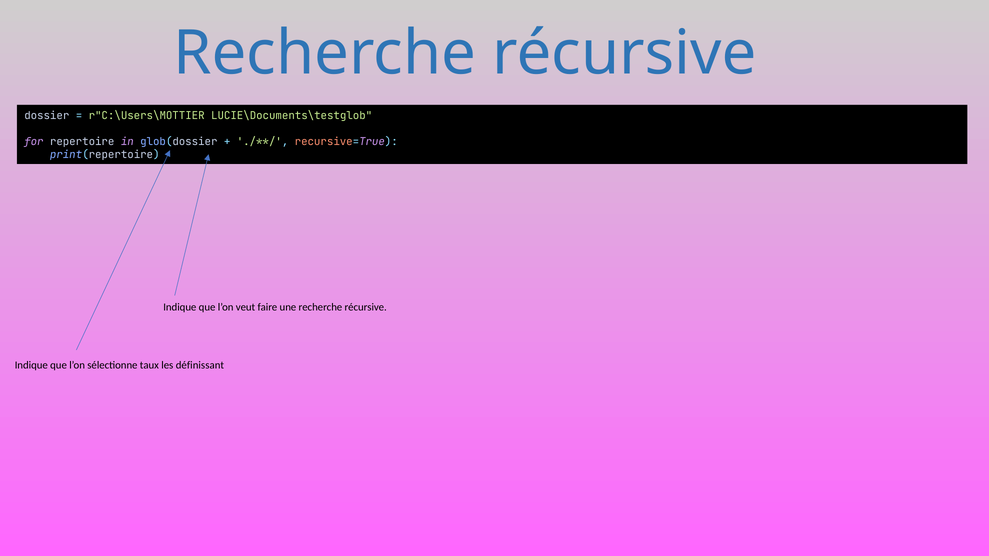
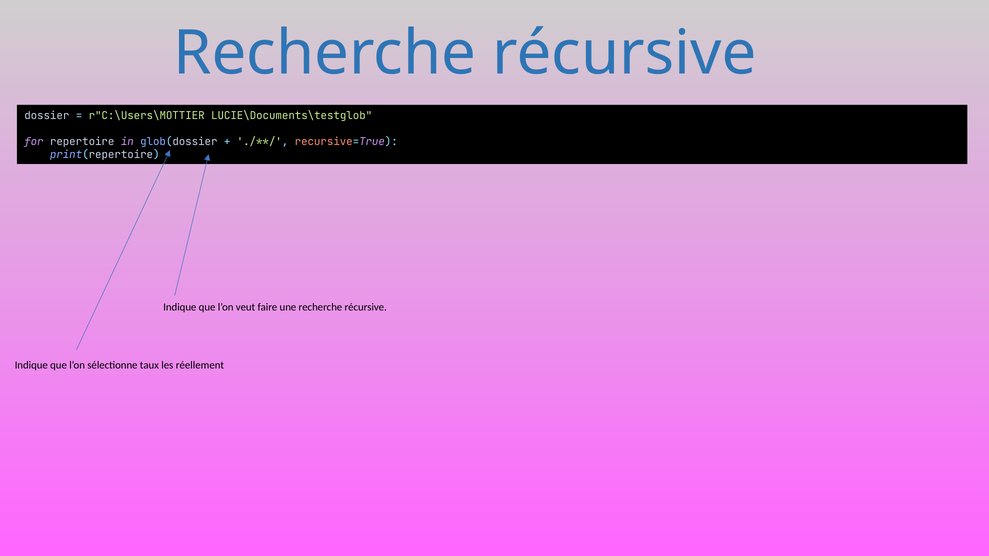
définissant: définissant -> réellement
